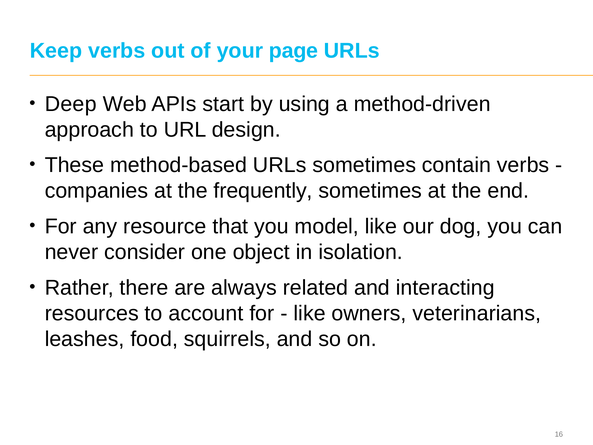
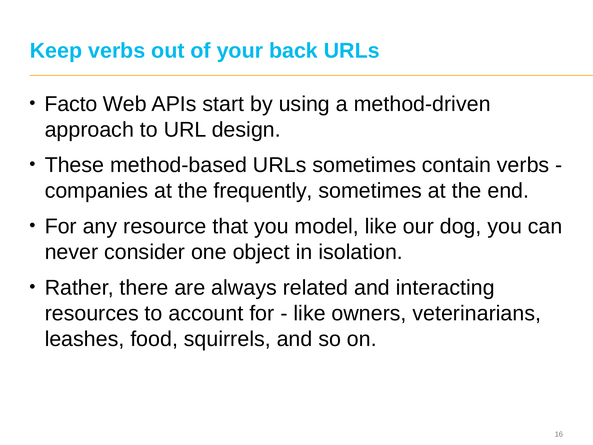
page: page -> back
Deep: Deep -> Facto
